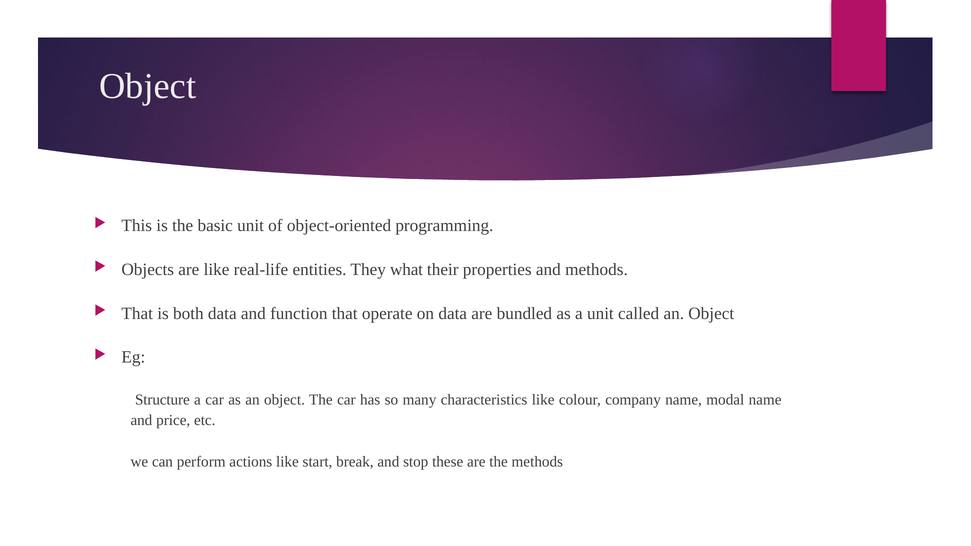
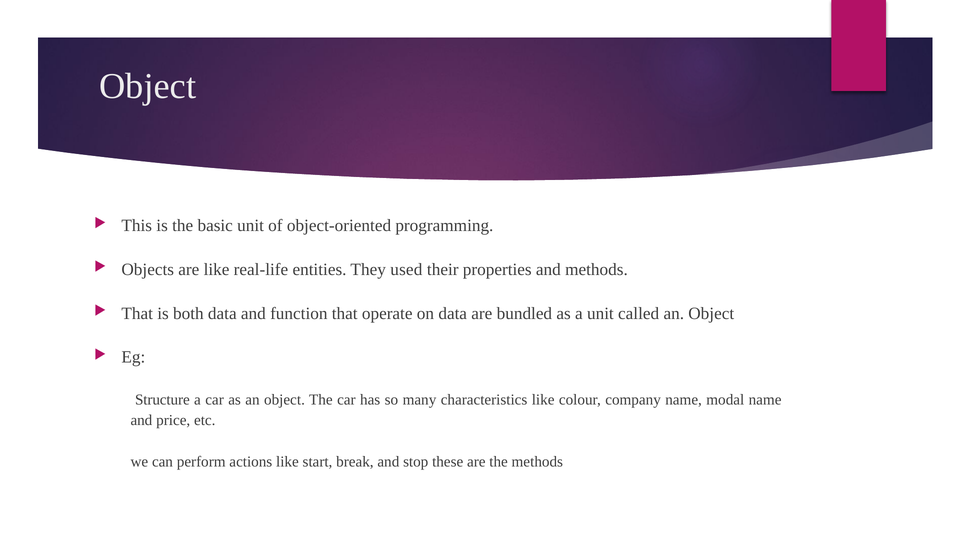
what: what -> used
